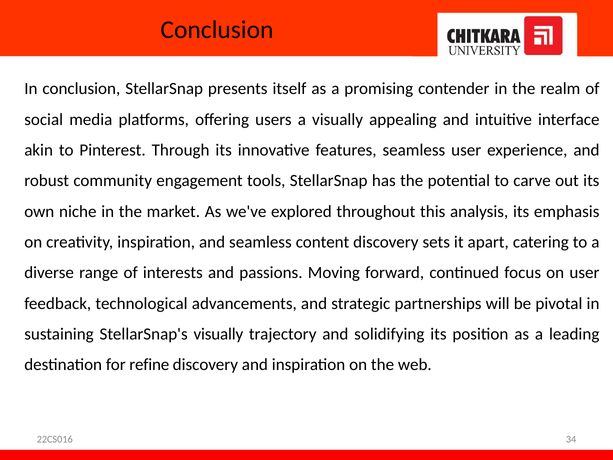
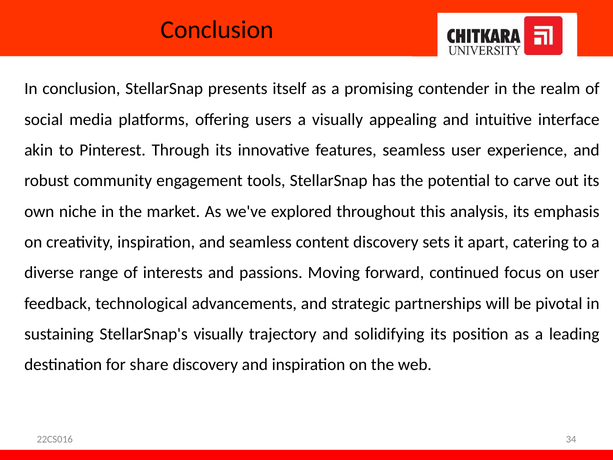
refine: refine -> share
